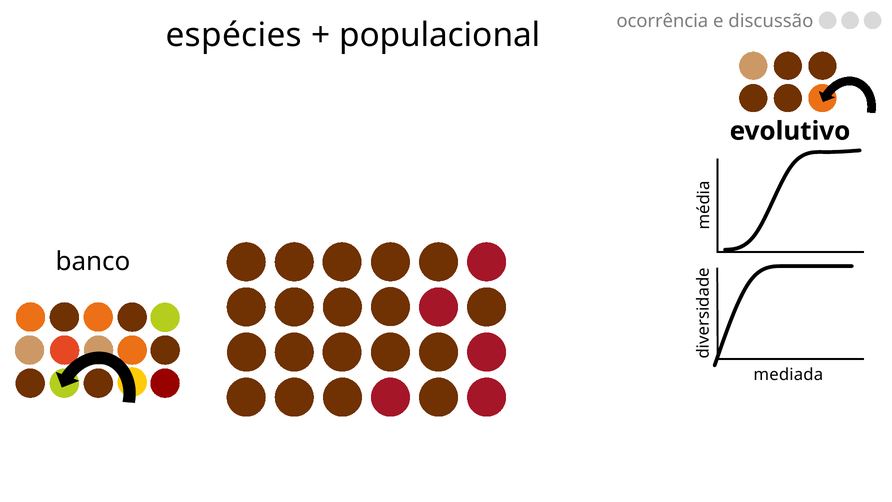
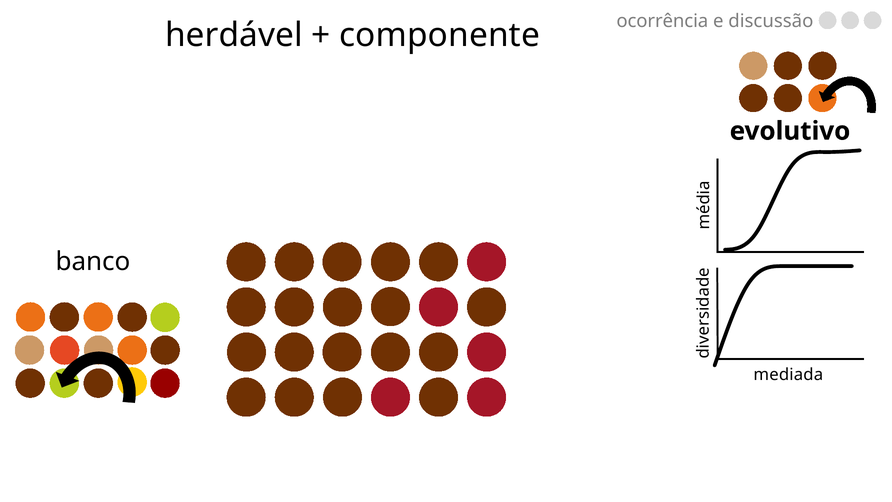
espécies: espécies -> herdável
populacional: populacional -> componente
